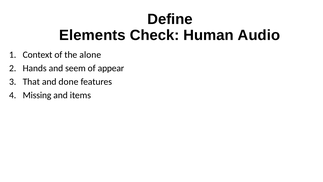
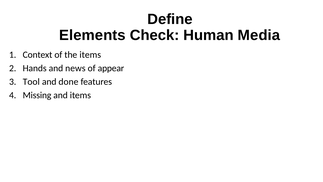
Audio: Audio -> Media
the alone: alone -> items
seem: seem -> news
That: That -> Tool
